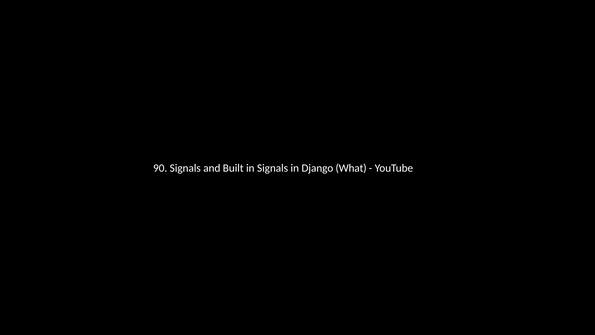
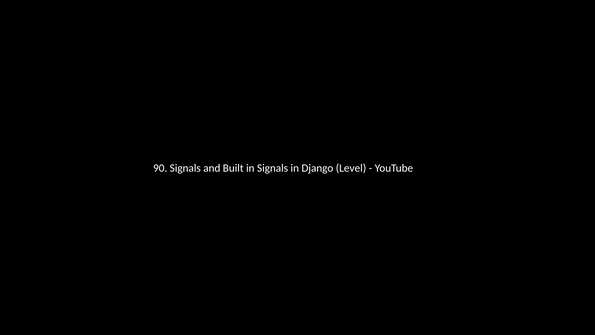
What: What -> Level
